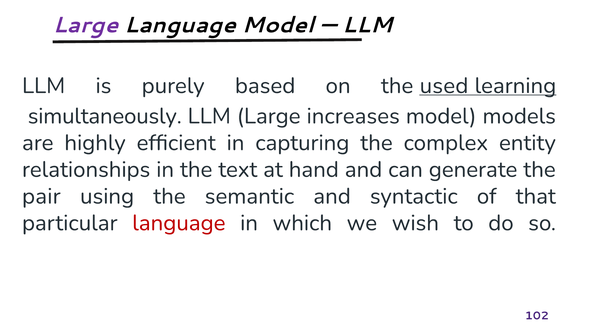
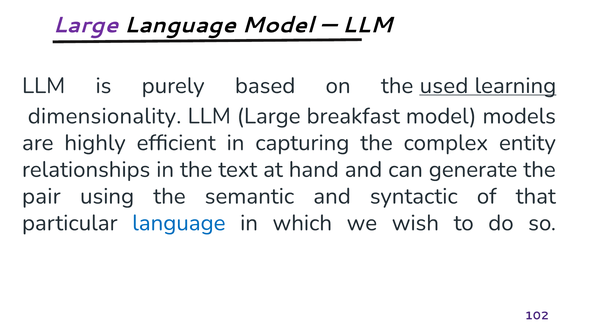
simultaneously: simultaneously -> dimensionality
increases: increases -> breakfast
language at (179, 223) colour: red -> blue
